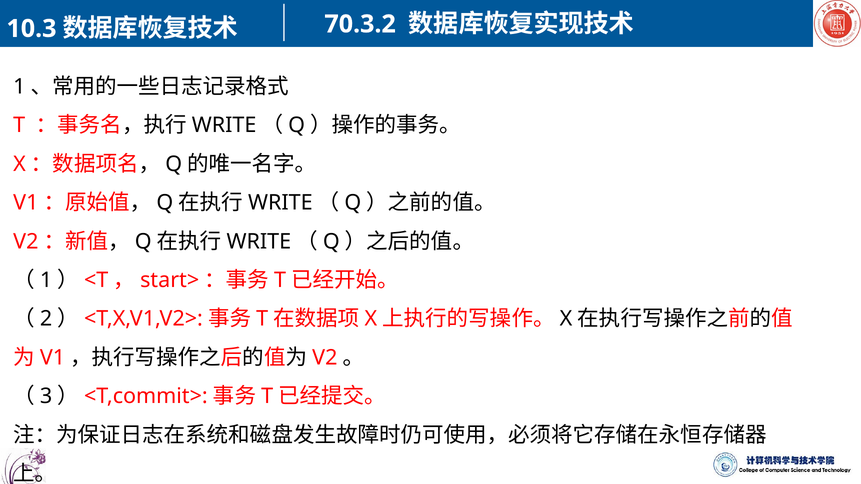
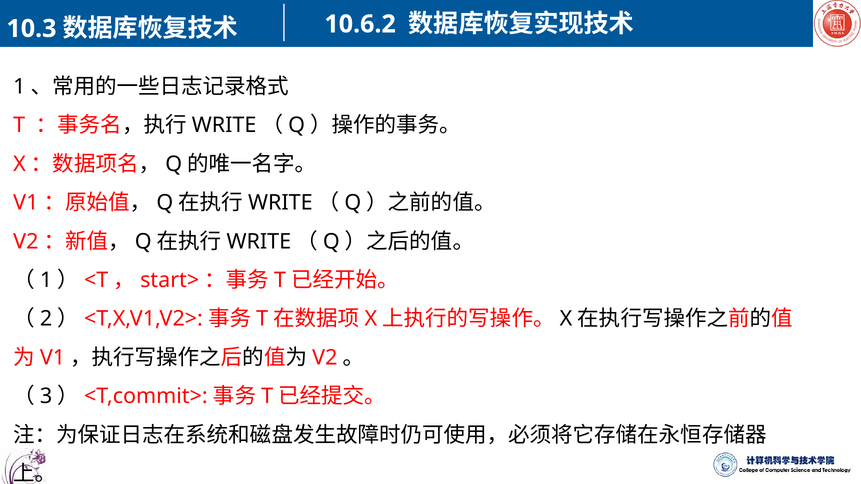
70.3.2: 70.3.2 -> 10.6.2
